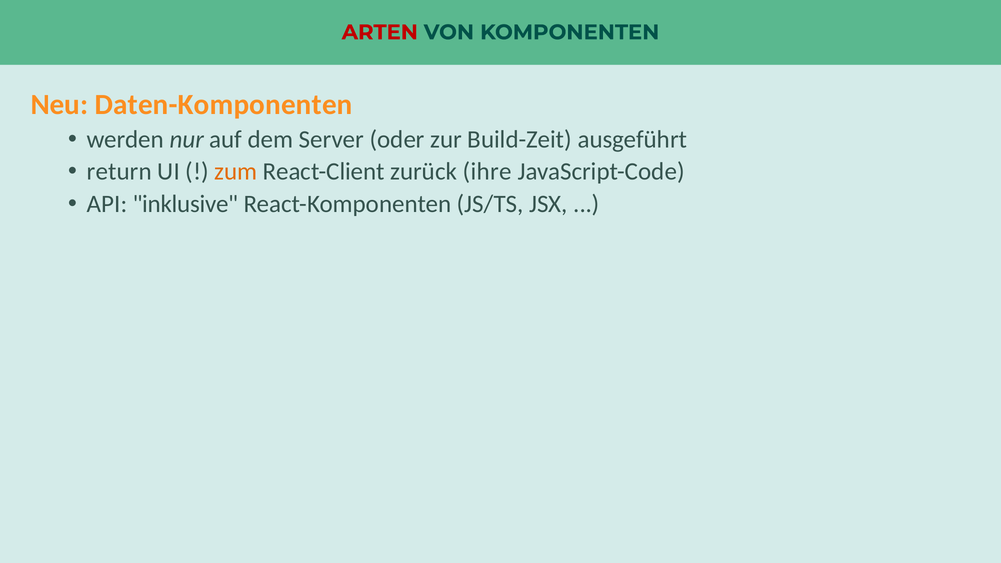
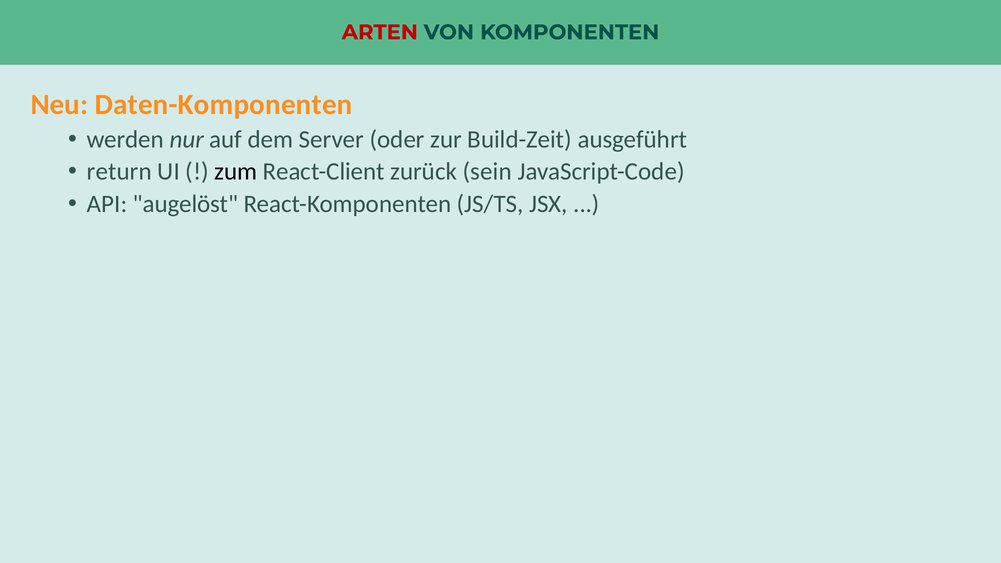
zum colour: orange -> black
ihre: ihre -> sein
inklusive: inklusive -> augelöst
